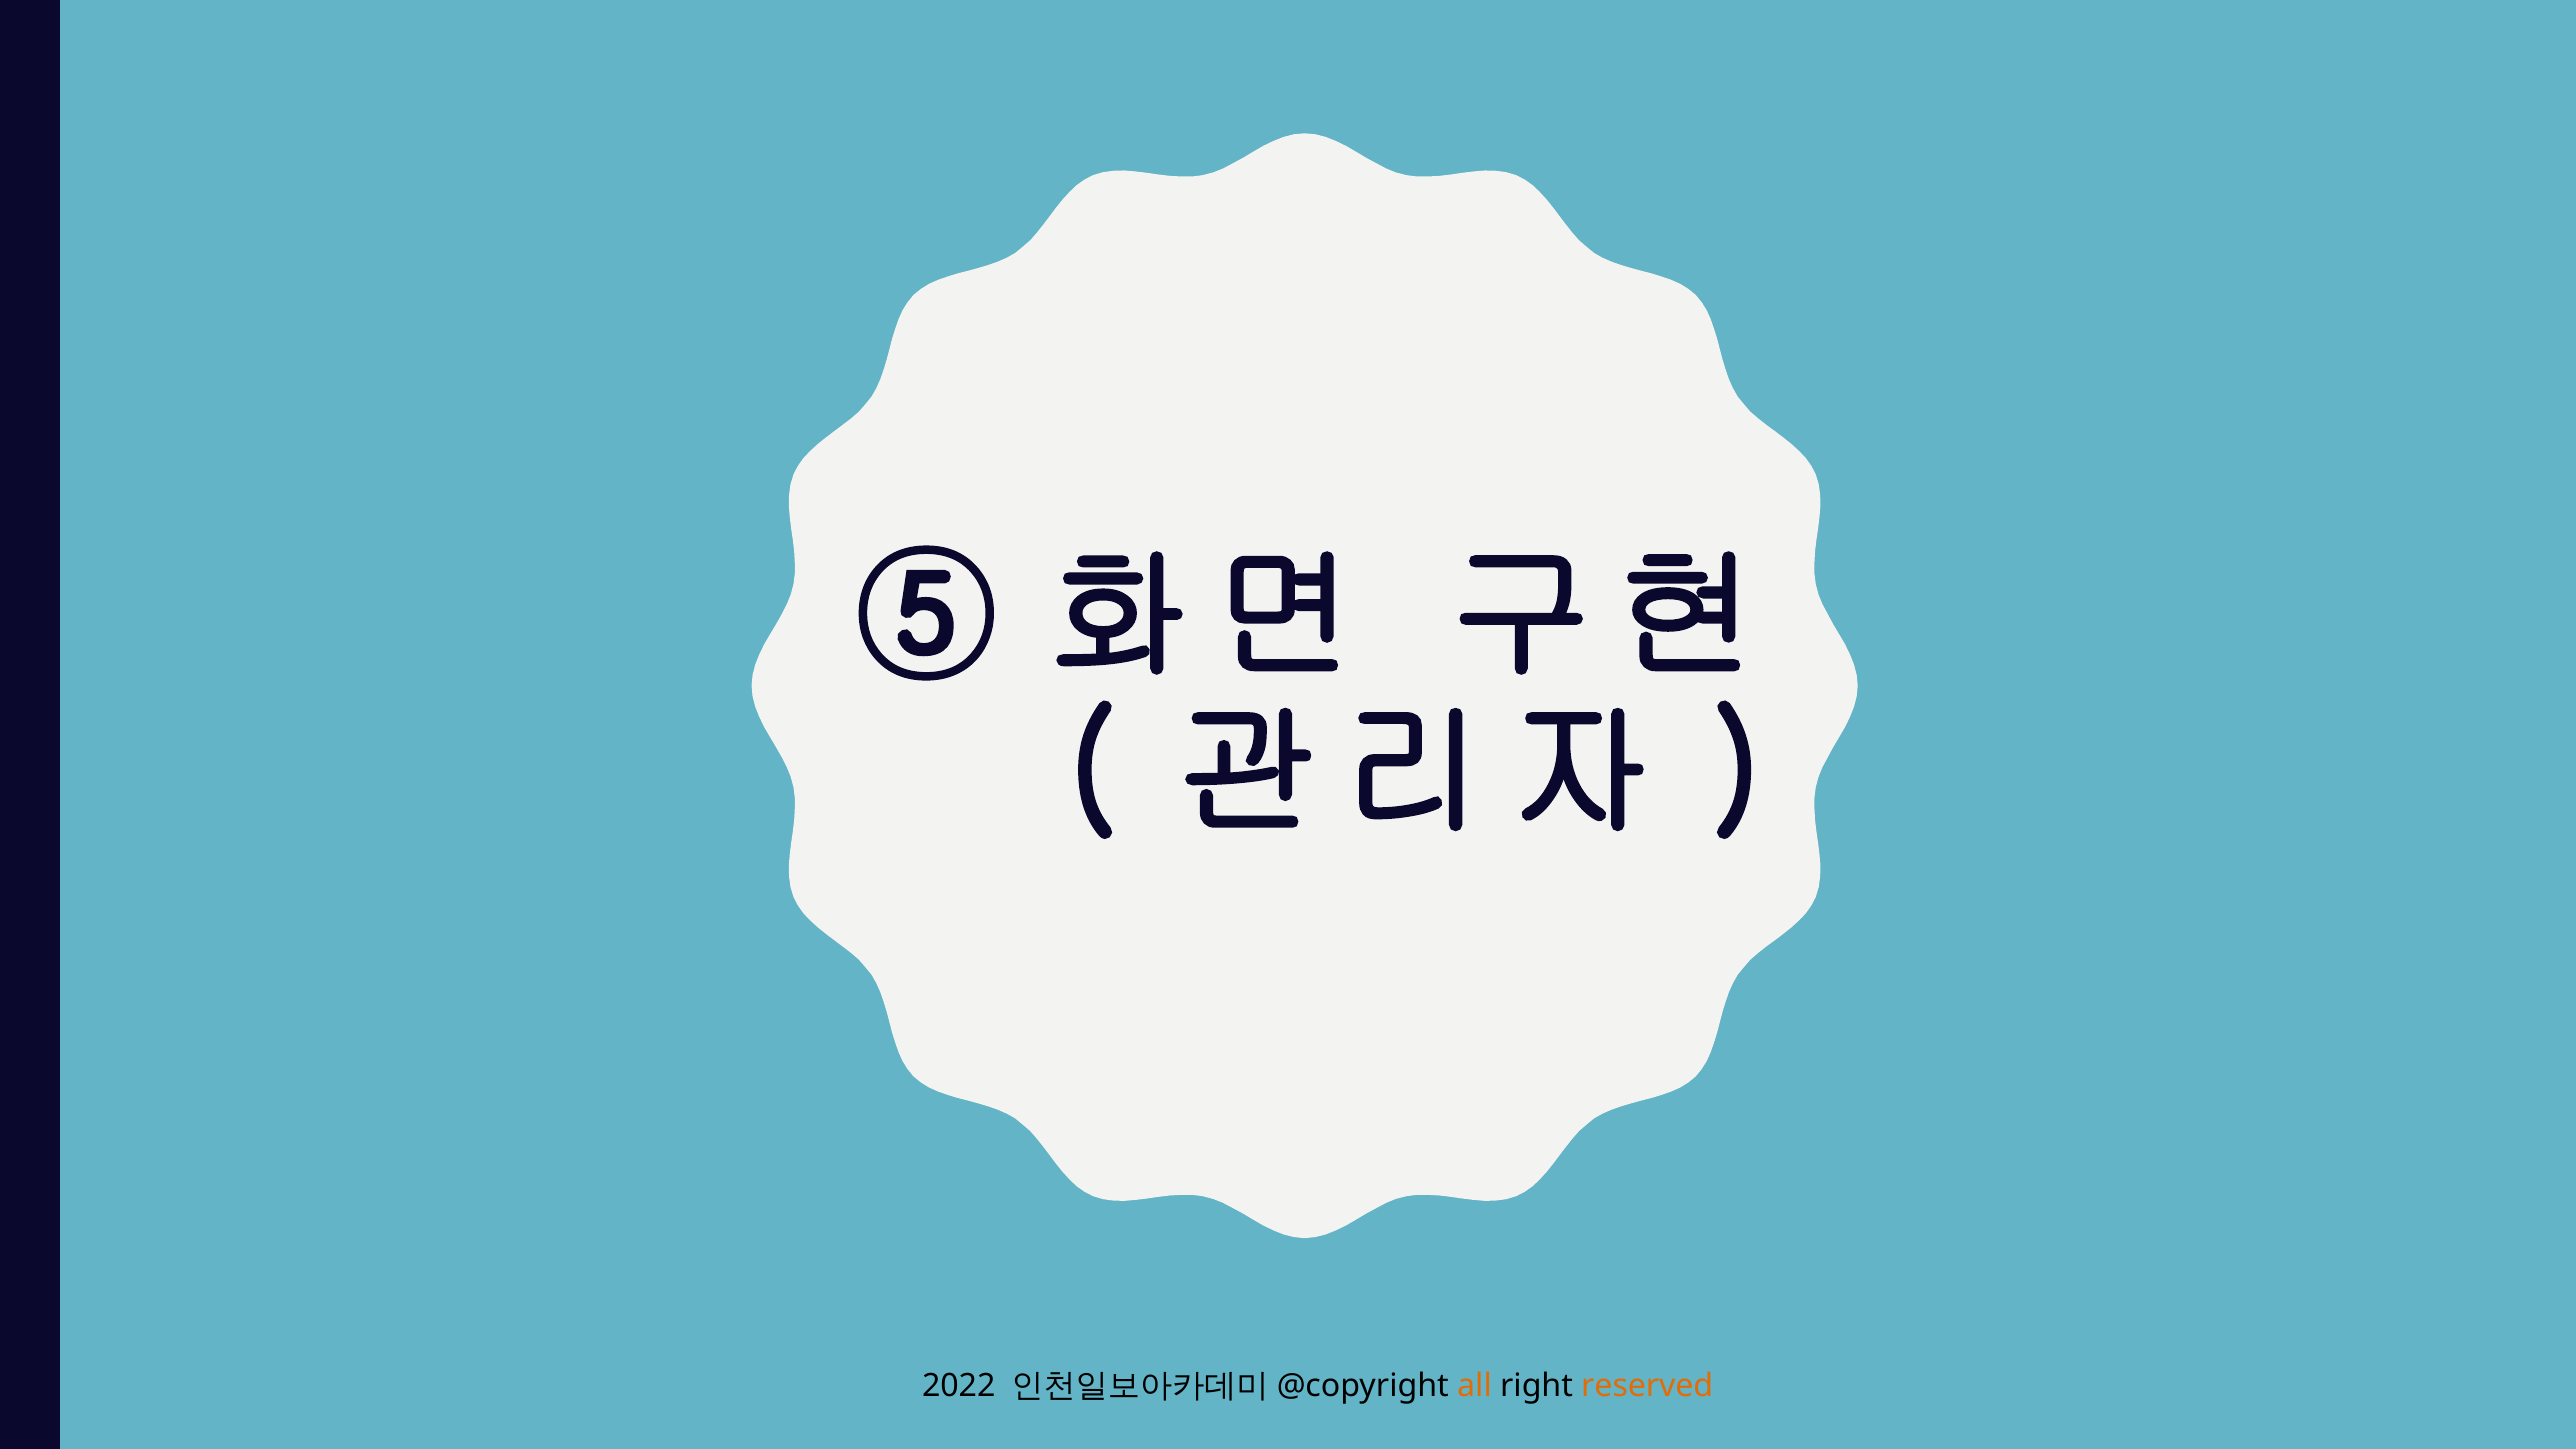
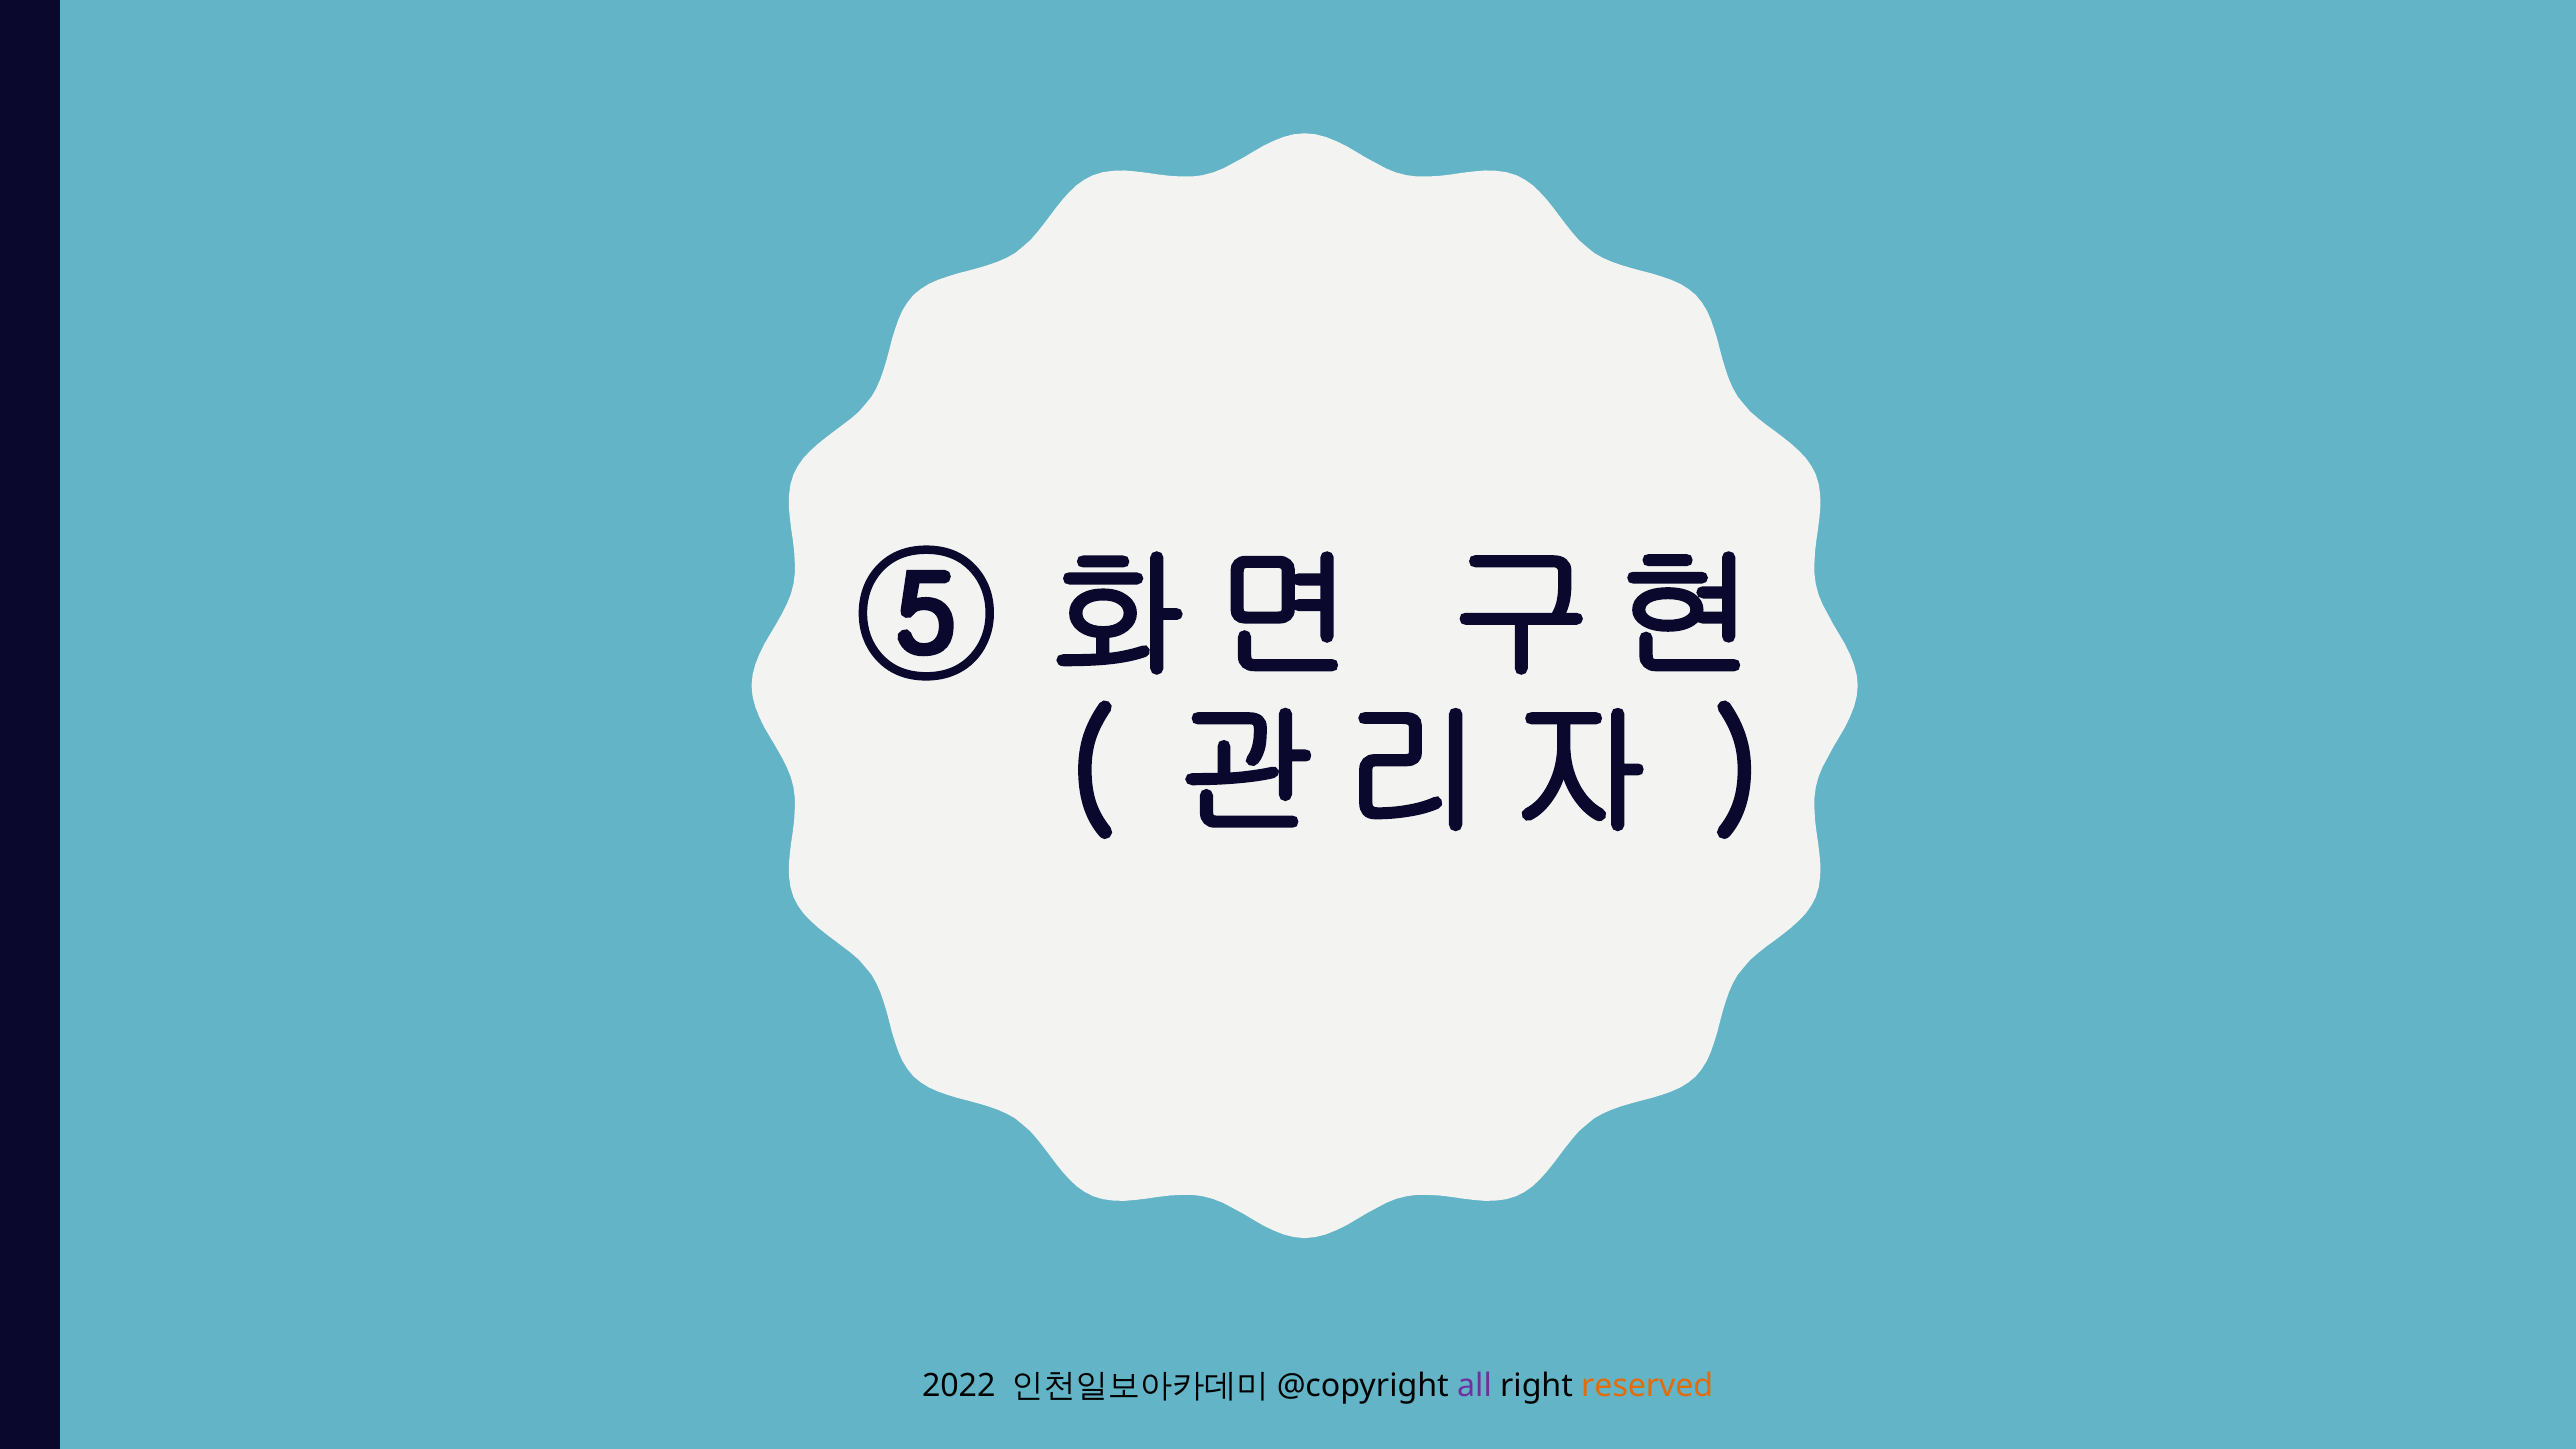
all colour: orange -> purple
